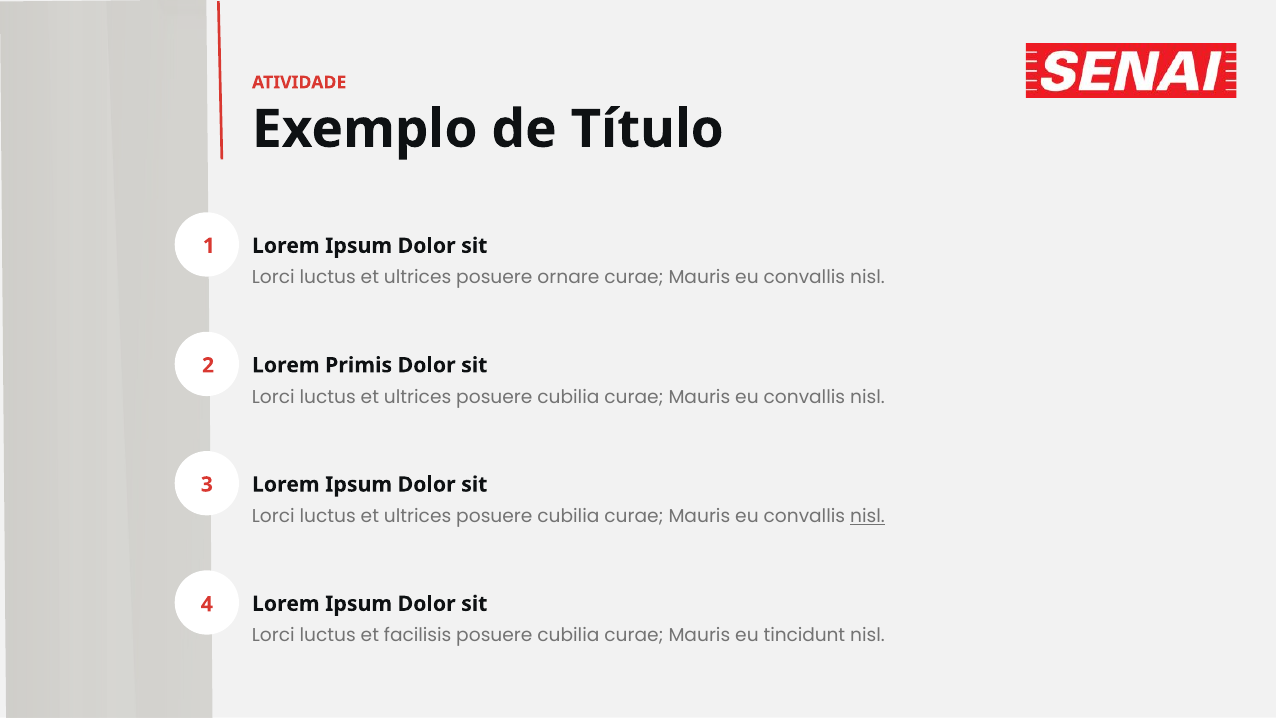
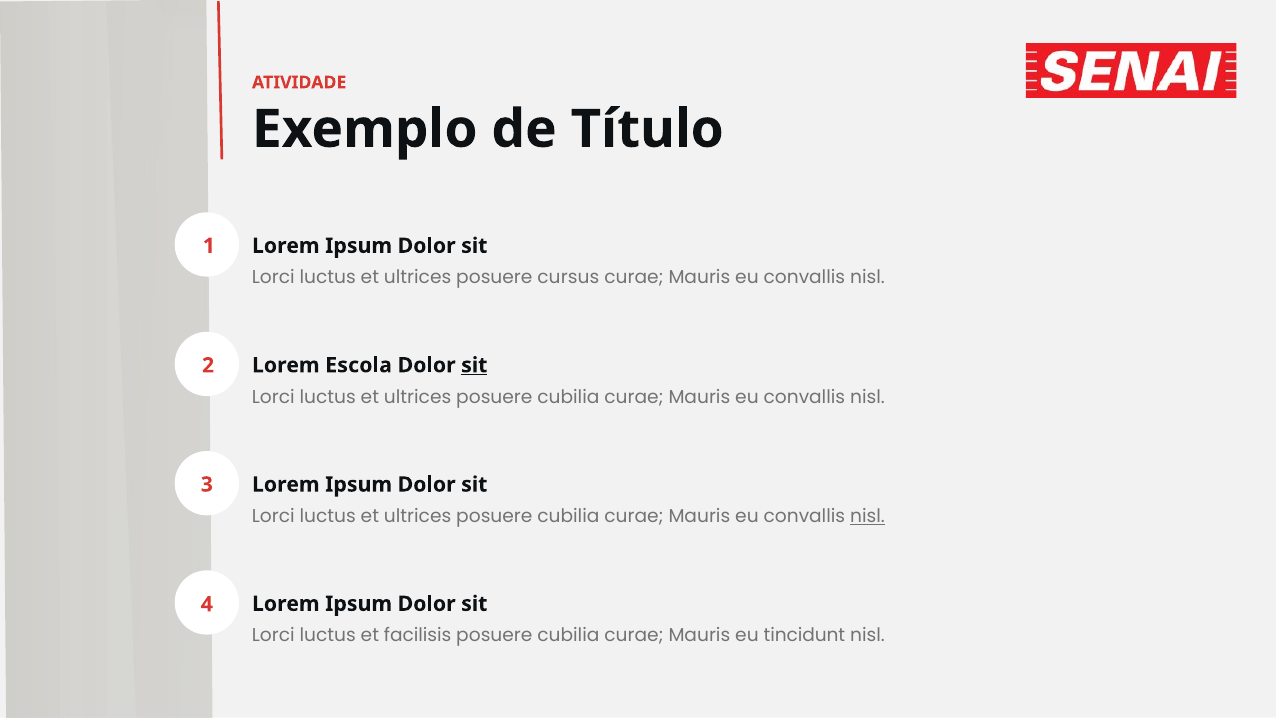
ornare: ornare -> cursus
Primis: Primis -> Escola
sit at (474, 365) underline: none -> present
